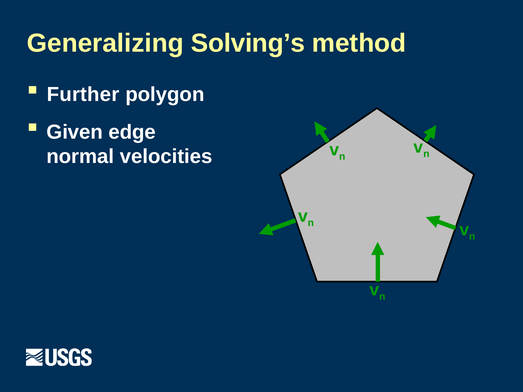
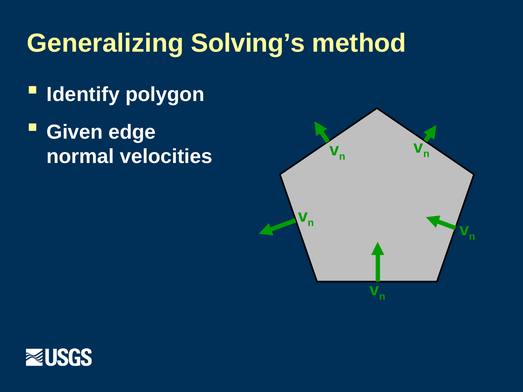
Further: Further -> Identify
